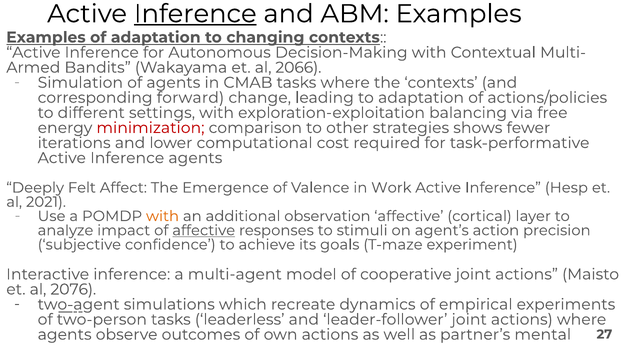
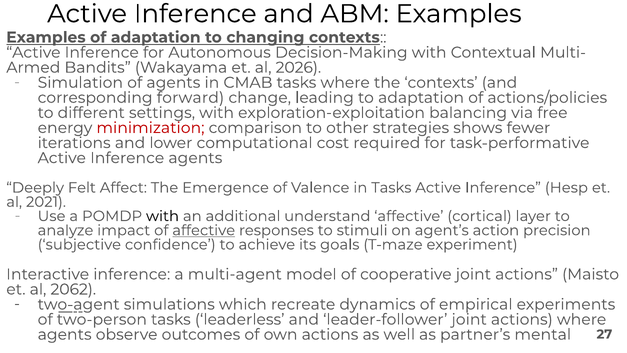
Inference at (195, 14) underline: present -> none
2066: 2066 -> 2026
in Work: Work -> Tasks
with at (163, 216) colour: orange -> black
observation: observation -> understand
2076: 2076 -> 2062
